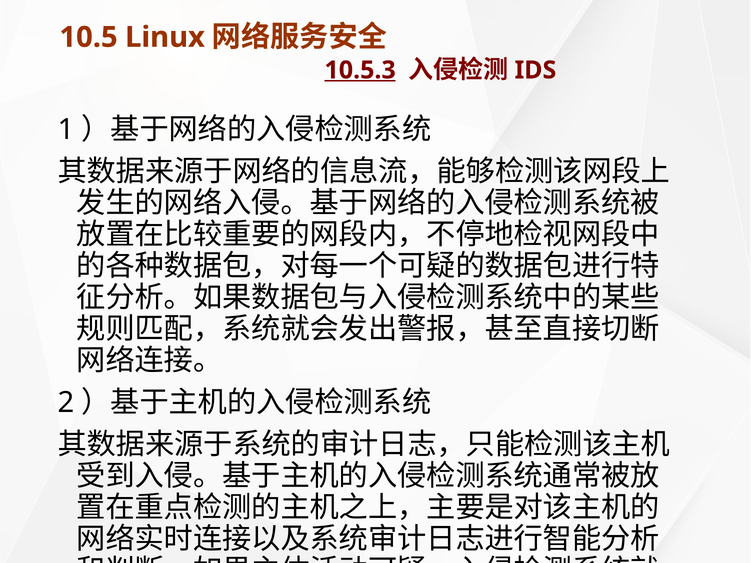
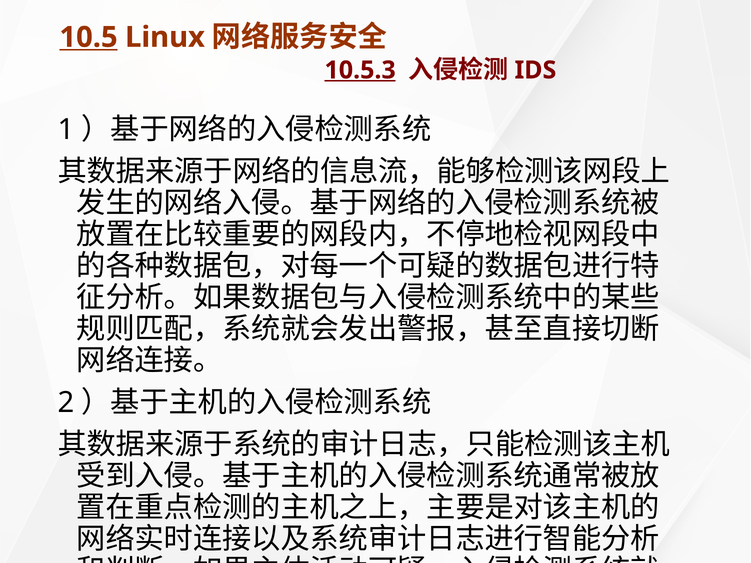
10.5 underline: none -> present
